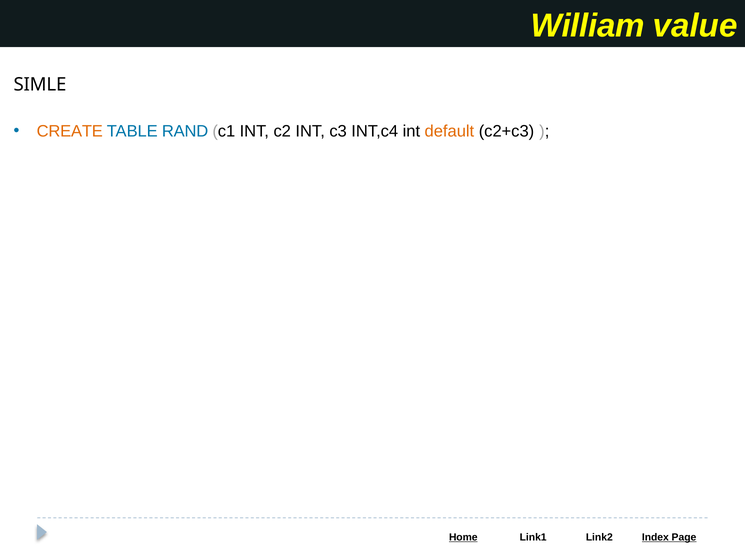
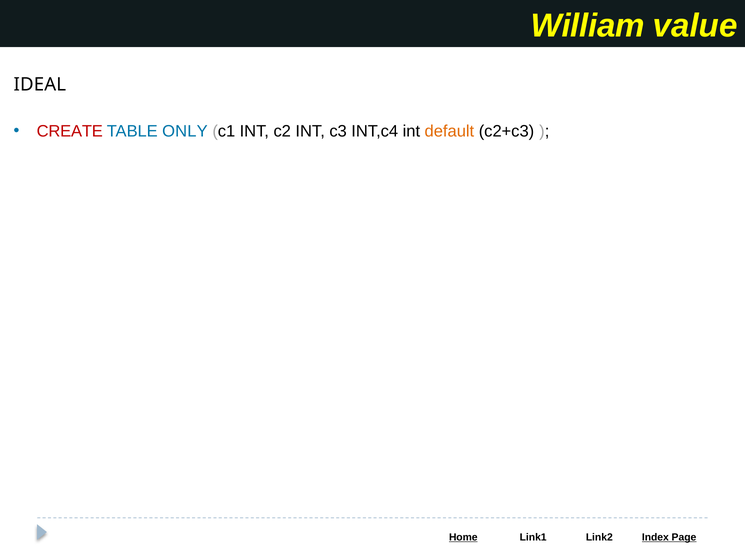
SIMLE: SIMLE -> IDEAL
CREATE colour: orange -> red
RAND: RAND -> ONLY
